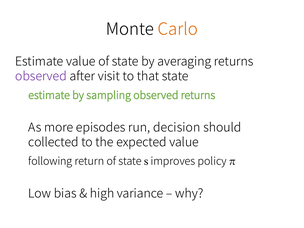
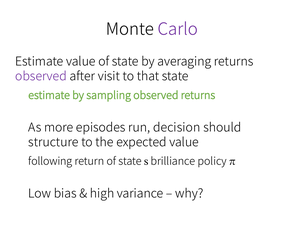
Carlo colour: orange -> purple
collected: collected -> structure
improves: improves -> brilliance
